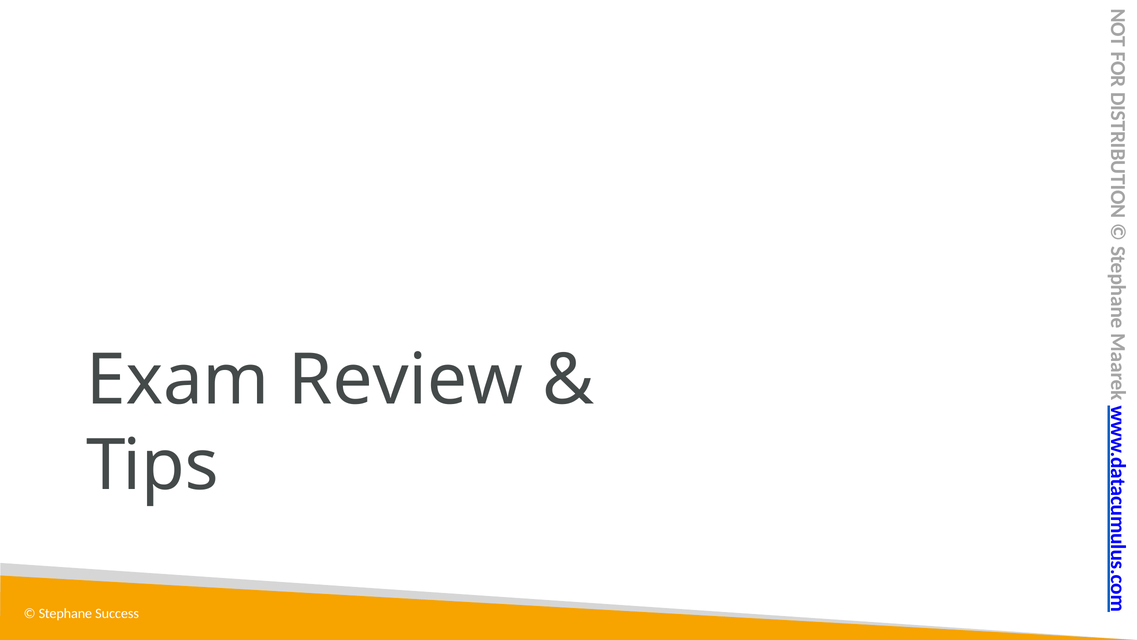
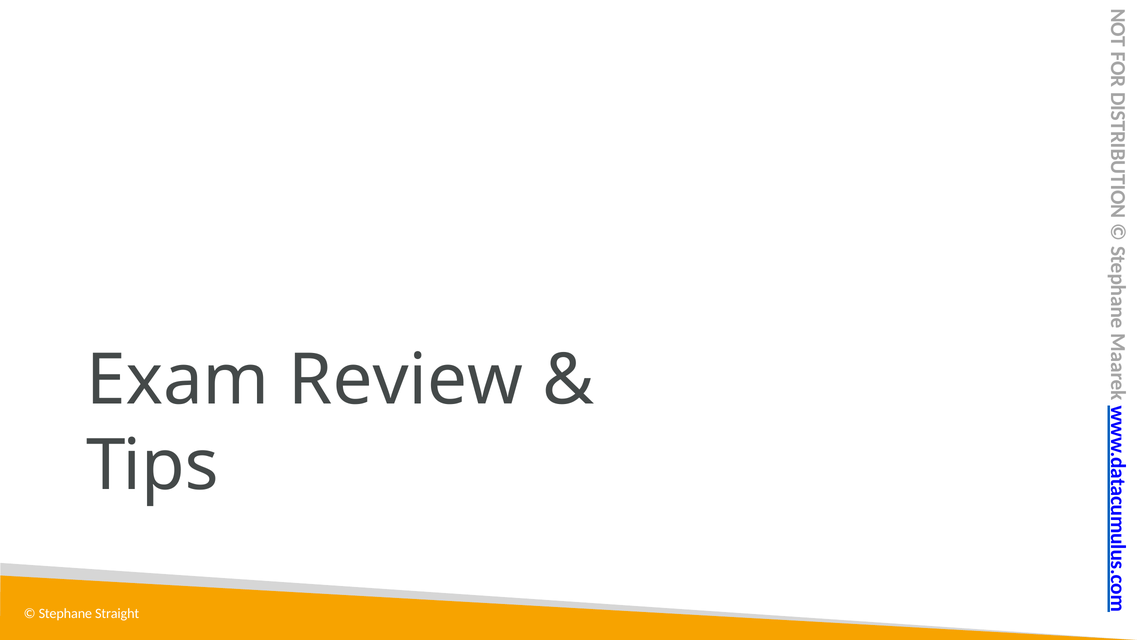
Success: Success -> Straight
